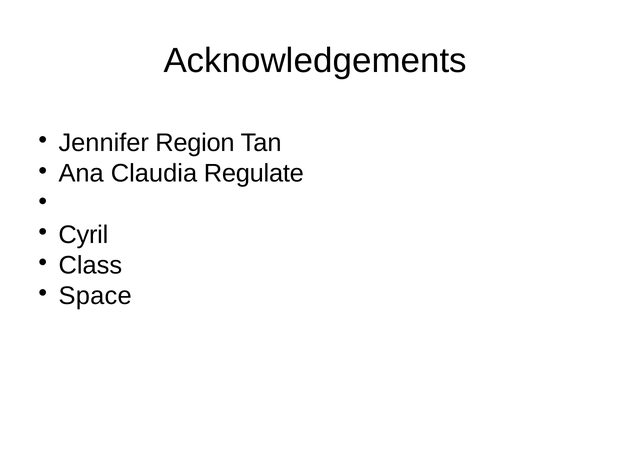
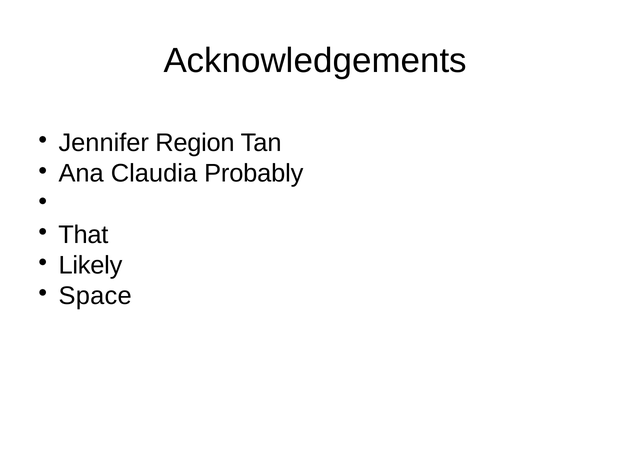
Regulate: Regulate -> Probably
Cyril: Cyril -> That
Class: Class -> Likely
